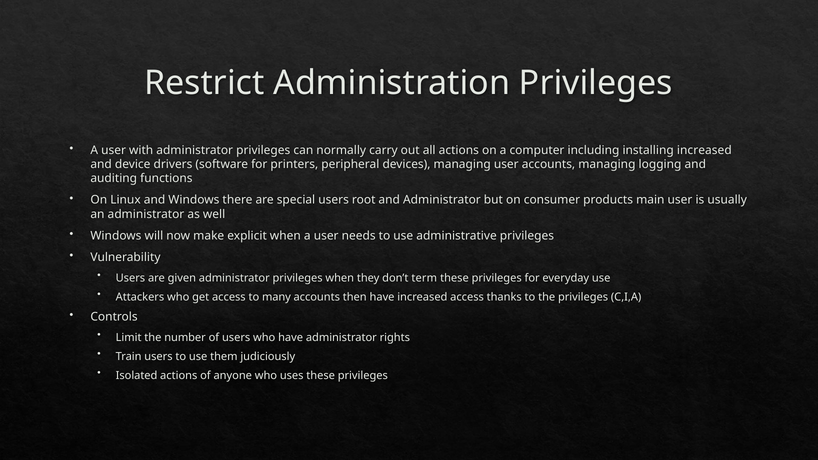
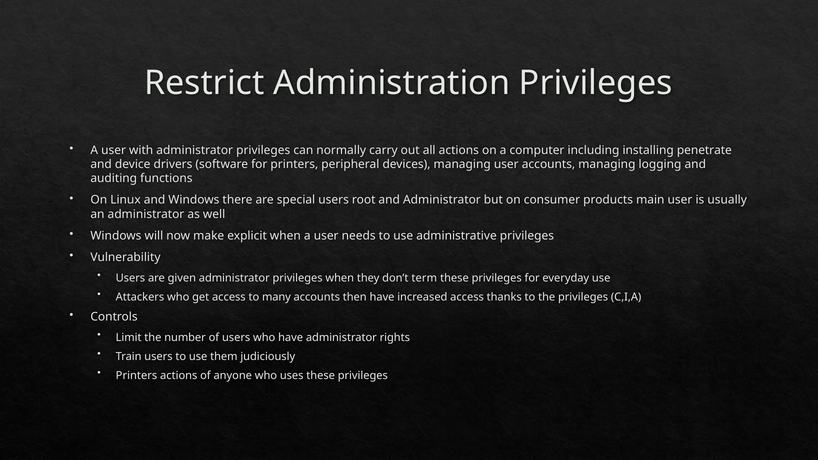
installing increased: increased -> penetrate
Isolated at (137, 376): Isolated -> Printers
